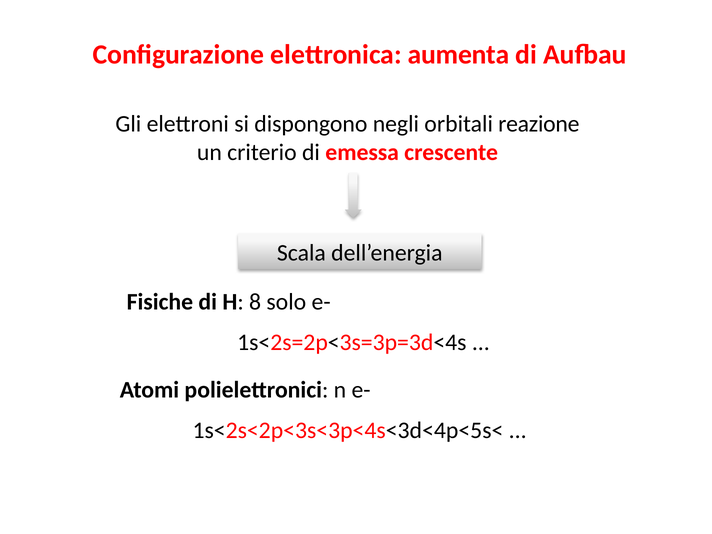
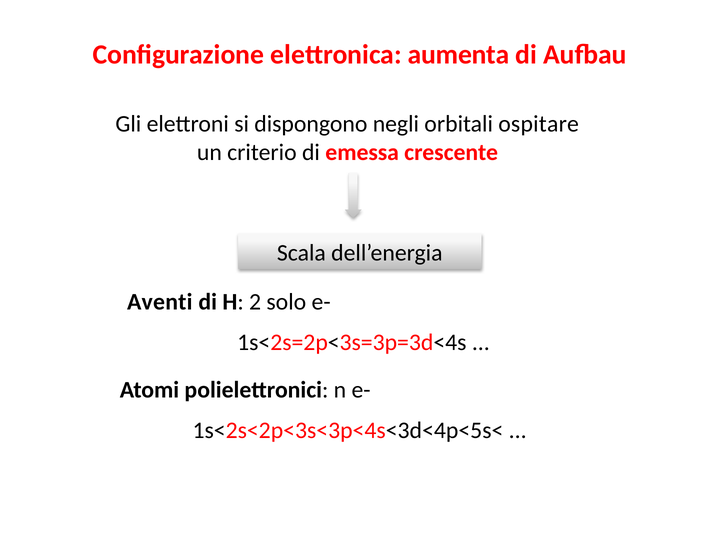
reazione: reazione -> ospitare
Fisiche: Fisiche -> Aventi
8: 8 -> 2
